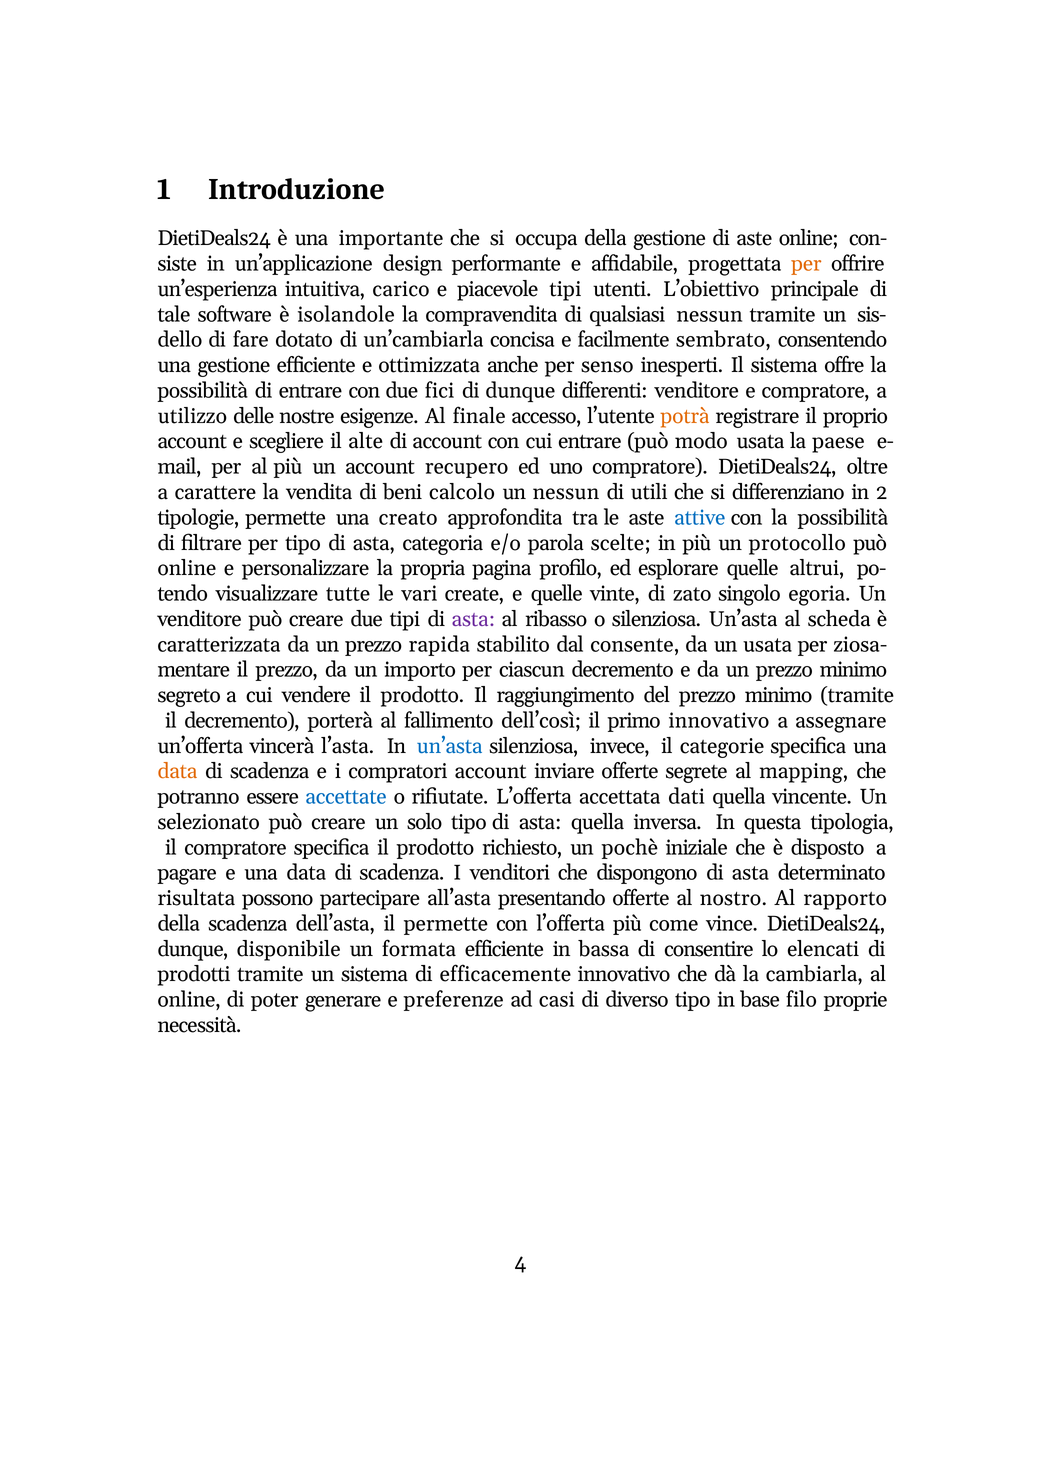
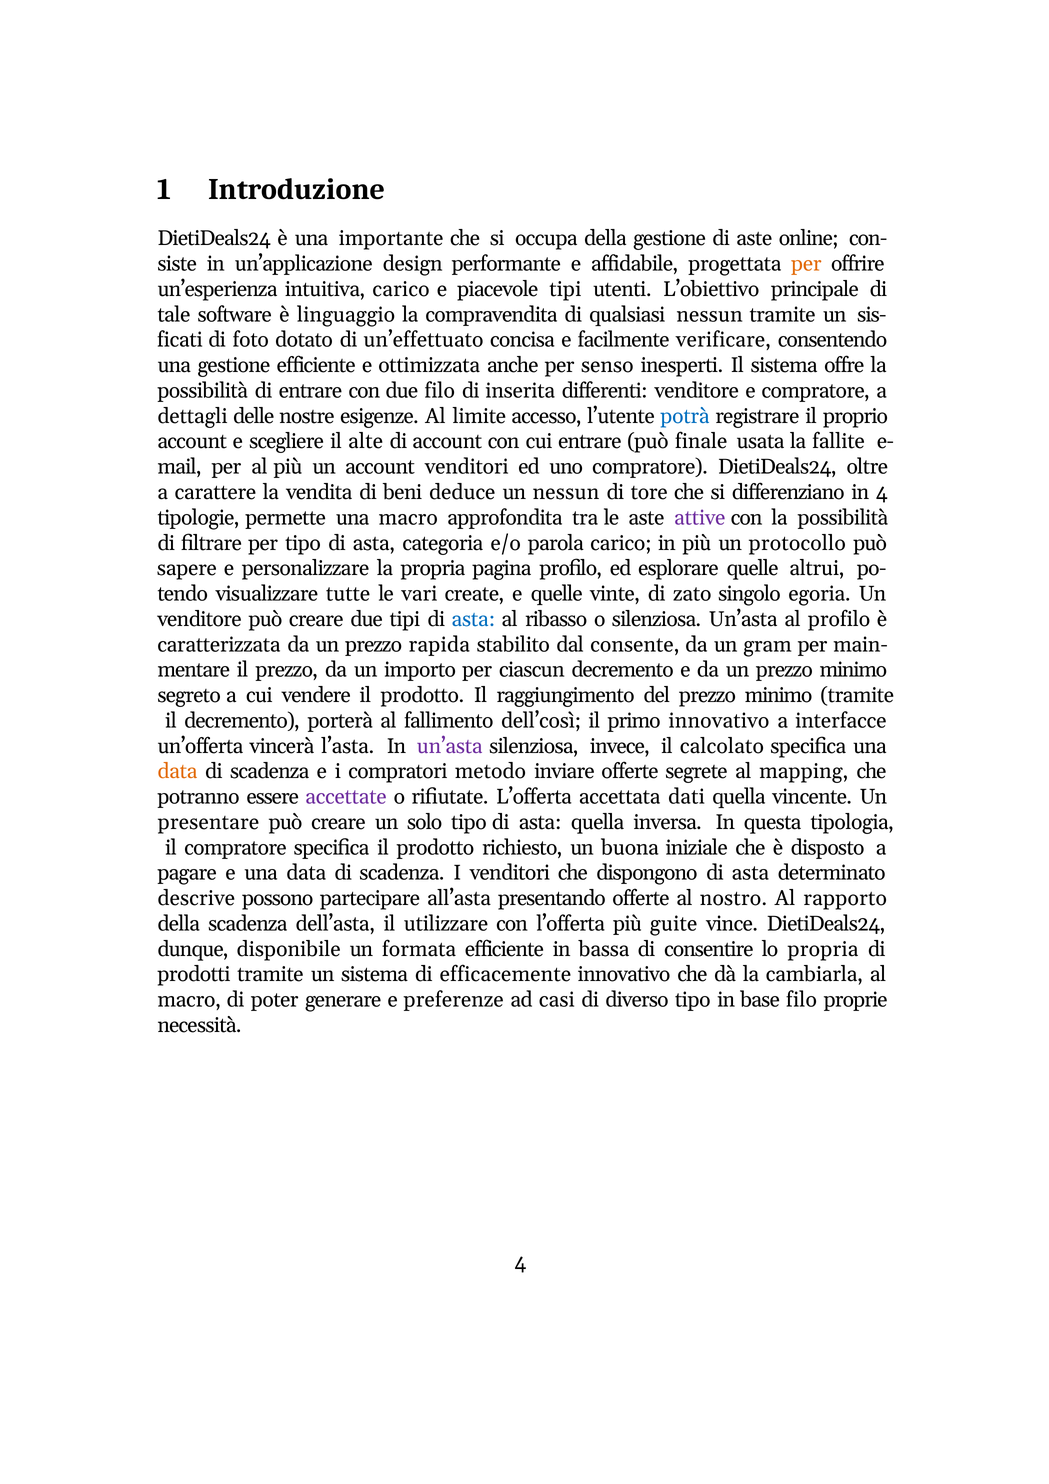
isolandole: isolandole -> linguaggio
dello: dello -> ficati
fare: fare -> foto
un’cambiarla: un’cambiarla -> un’effettuato
sembrato: sembrato -> verificare
due fici: fici -> filo
di dunque: dunque -> inserita
utilizzo: utilizzo -> dettagli
finale: finale -> limite
potrà colour: orange -> blue
modo: modo -> finale
paese: paese -> fallite
account recupero: recupero -> venditori
calcolo: calcolo -> deduce
utili: utili -> tore
in 2: 2 -> 4
una creato: creato -> macro
attive colour: blue -> purple
parola scelte: scelte -> carico
online at (187, 569): online -> sapere
asta at (473, 619) colour: purple -> blue
al scheda: scheda -> profilo
un usata: usata -> gram
ziosa-: ziosa- -> main-
assegnare: assegnare -> interfacce
un’asta at (450, 746) colour: blue -> purple
categorie: categorie -> calcolato
compratori account: account -> metodo
accettate colour: blue -> purple
selezionato: selezionato -> presentare
pochè: pochè -> buona
risultata: risultata -> descrive
il permette: permette -> utilizzare
come: come -> guite
lo elencati: elencati -> propria
online at (189, 1000): online -> macro
